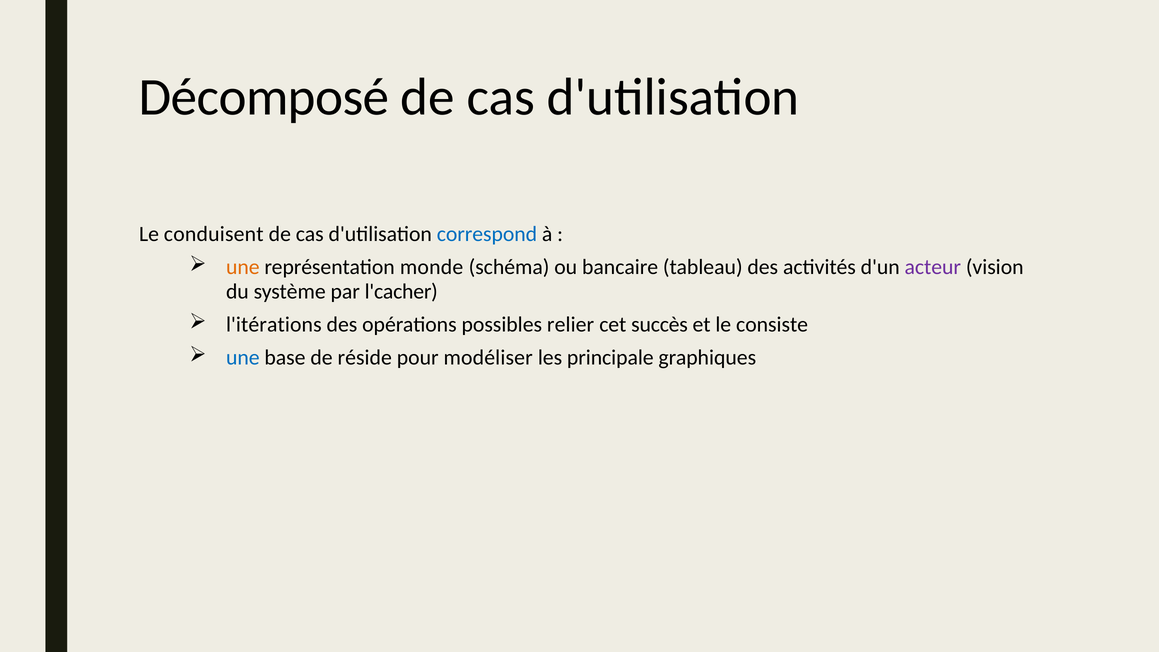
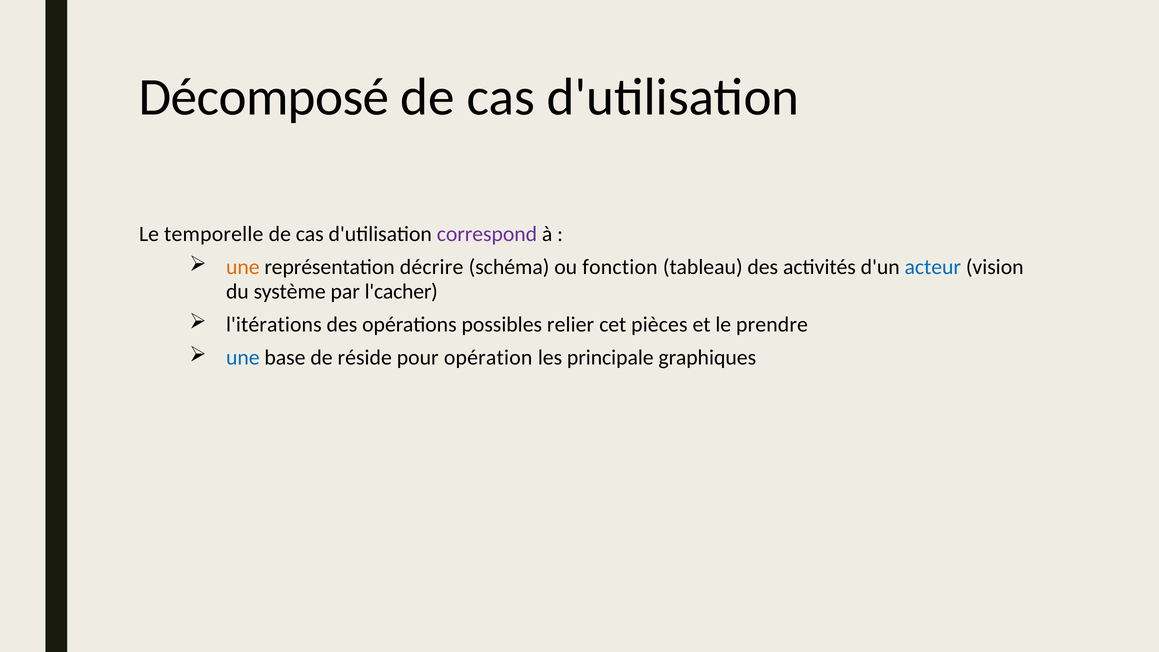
conduisent: conduisent -> temporelle
correspond colour: blue -> purple
monde: monde -> décrire
bancaire: bancaire -> fonction
acteur colour: purple -> blue
succès: succès -> pièces
consiste: consiste -> prendre
modéliser: modéliser -> opération
